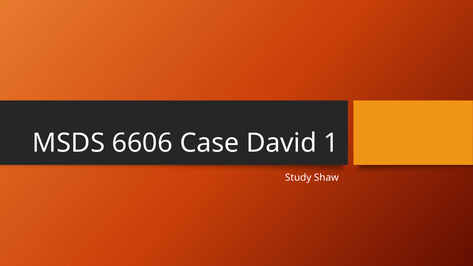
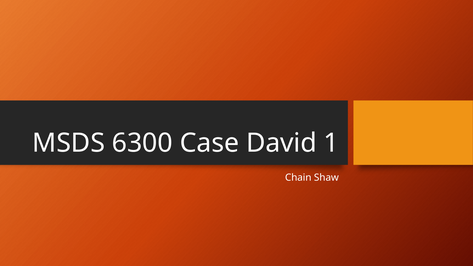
6606: 6606 -> 6300
Study: Study -> Chain
